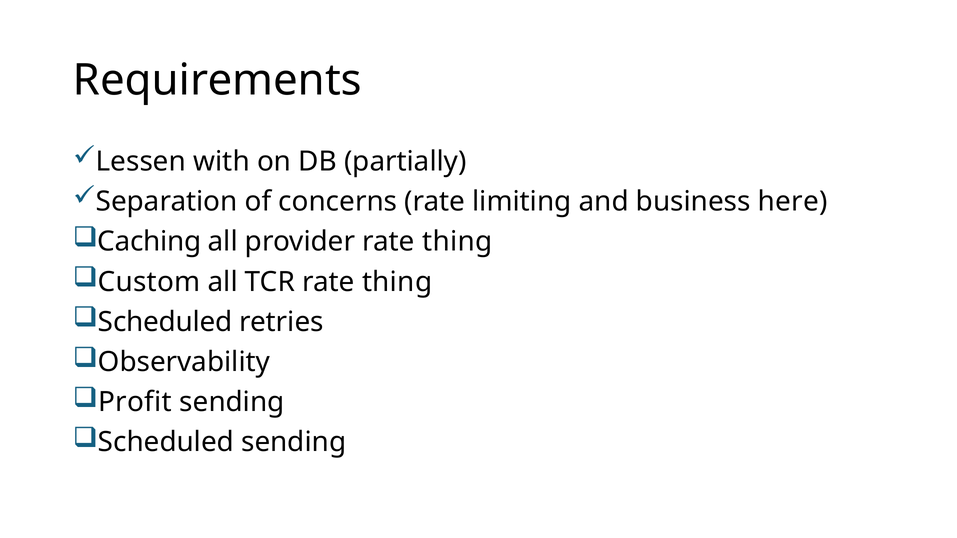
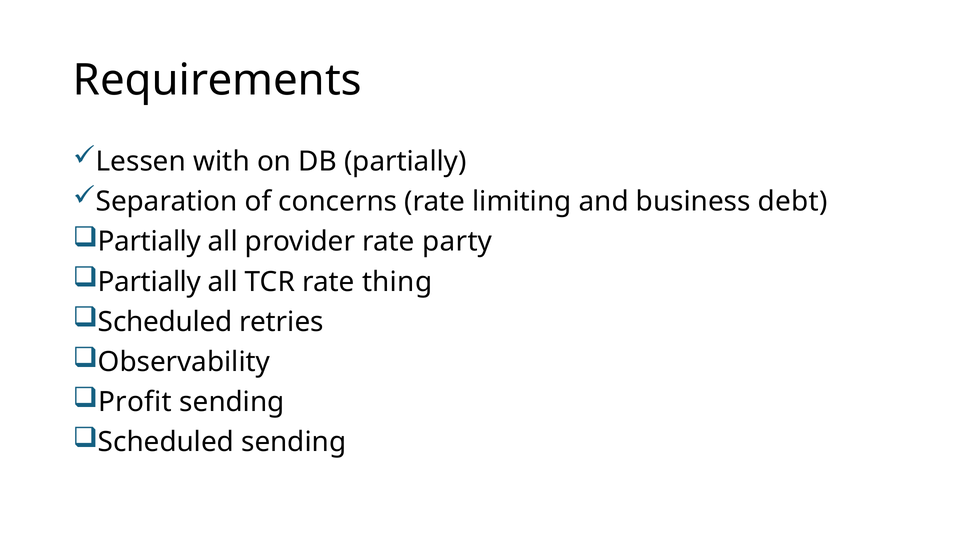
here: here -> debt
Caching at (149, 242): Caching -> Partially
provider rate thing: thing -> party
Custom at (149, 282): Custom -> Partially
